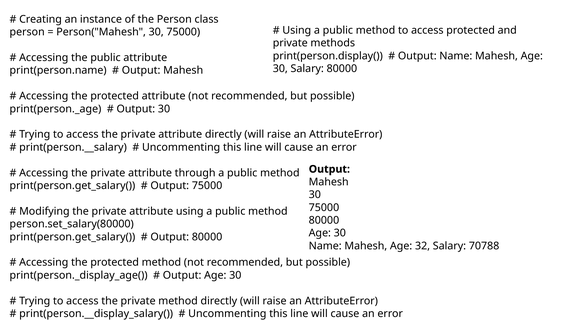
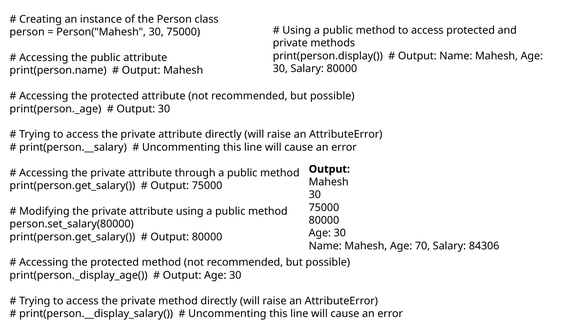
32: 32 -> 70
70788: 70788 -> 84306
